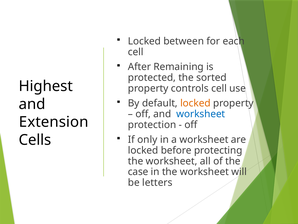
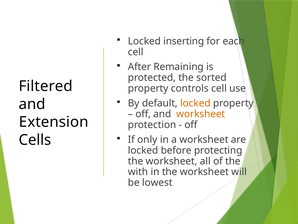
between: between -> inserting
Highest: Highest -> Filtered
worksheet at (201, 114) colour: blue -> orange
case: case -> with
letters: letters -> lowest
